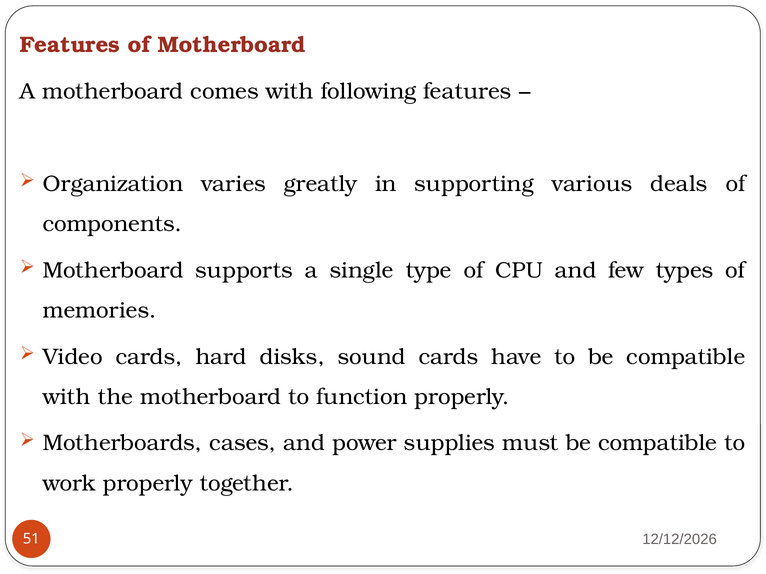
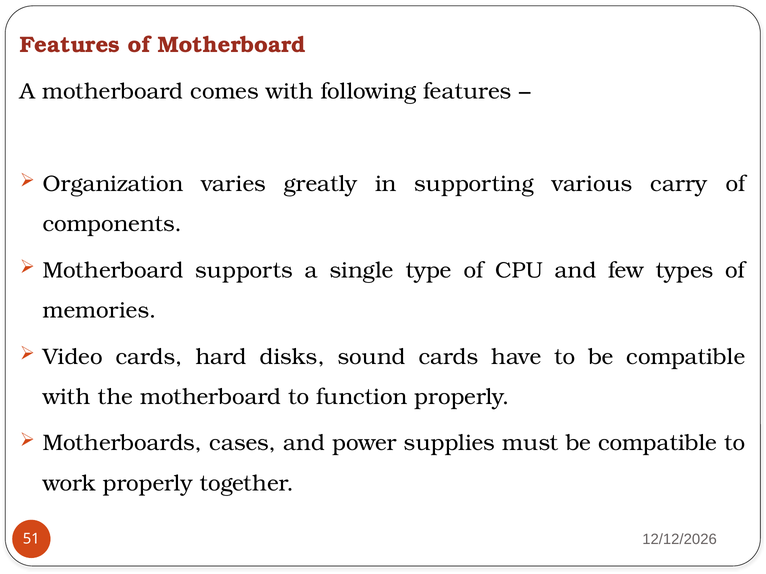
deals: deals -> carry
